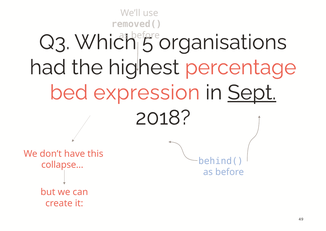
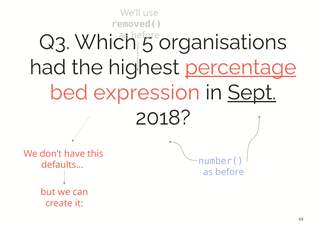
percentage underline: none -> present
behind(: behind( -> number(
collapse…: collapse… -> defaults…
